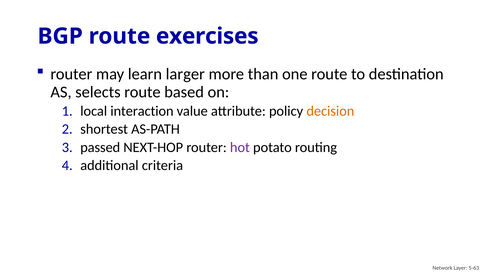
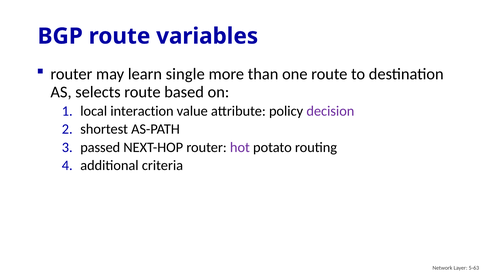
exercises: exercises -> variables
larger: larger -> single
decision colour: orange -> purple
